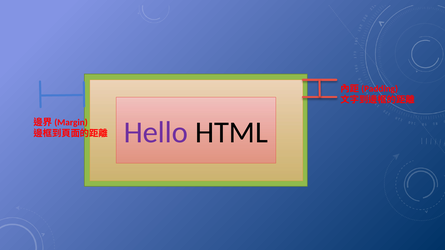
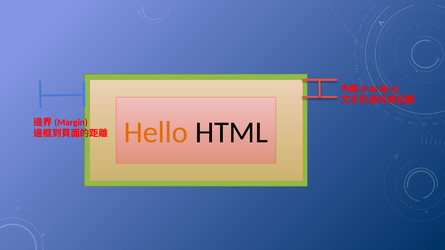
Hello colour: purple -> orange
